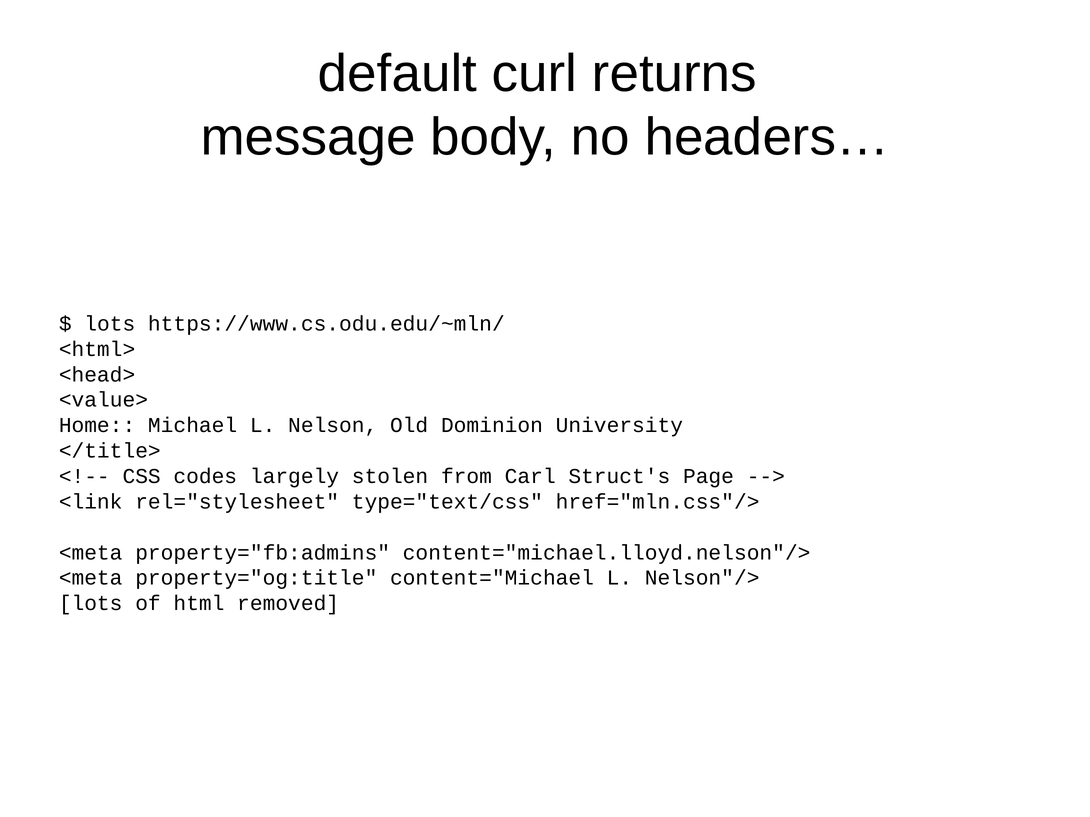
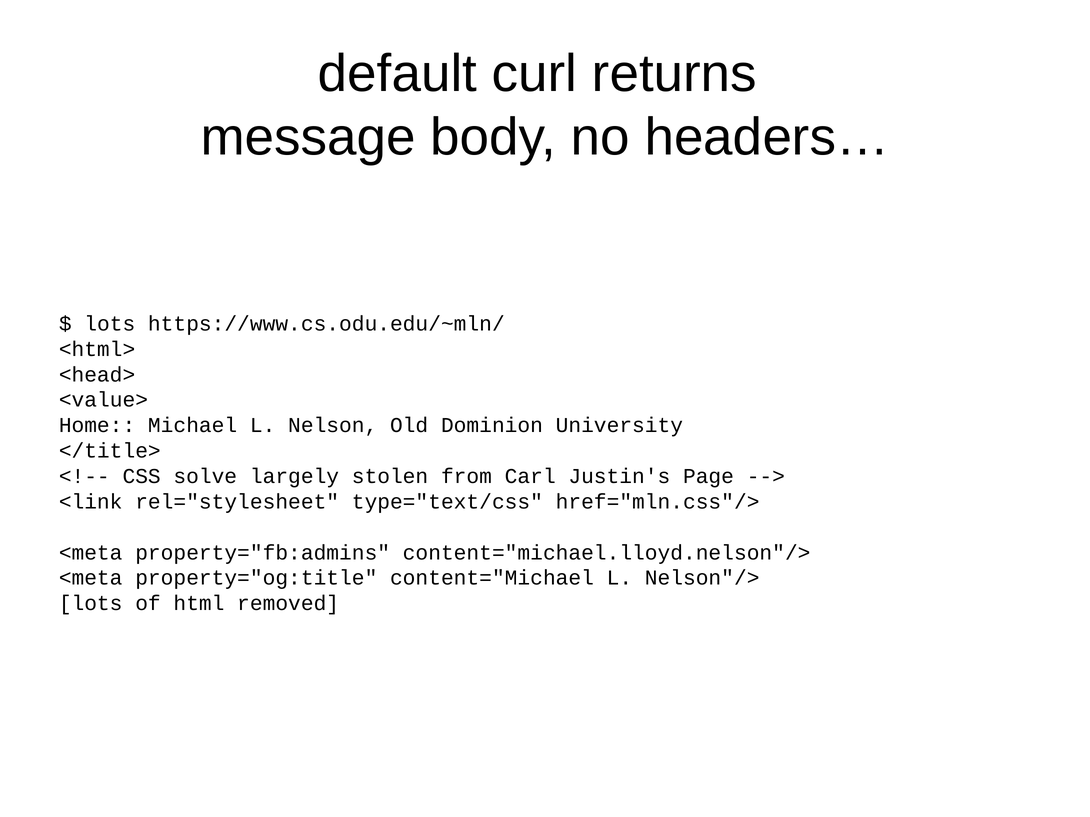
codes: codes -> solve
Struct's: Struct's -> Justin's
